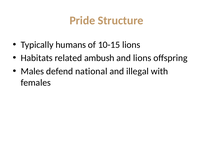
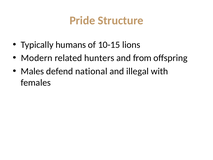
Habitats: Habitats -> Modern
ambush: ambush -> hunters
and lions: lions -> from
